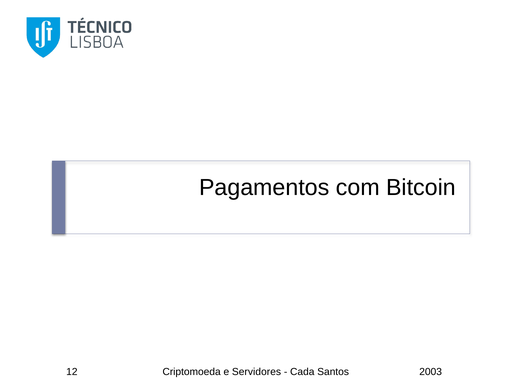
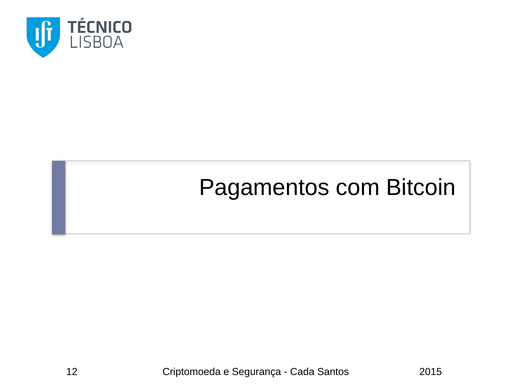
Servidores: Servidores -> Segurança
2003: 2003 -> 2015
